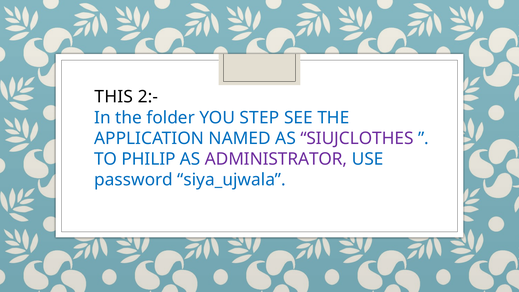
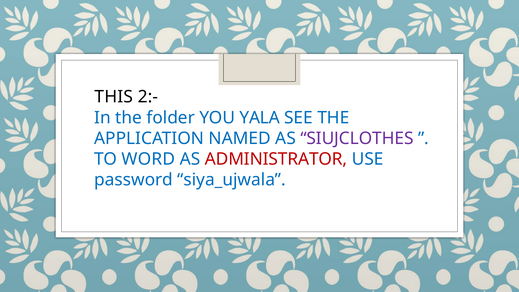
STEP: STEP -> YALA
PHILIP: PHILIP -> WORD
ADMINISTRATOR colour: purple -> red
